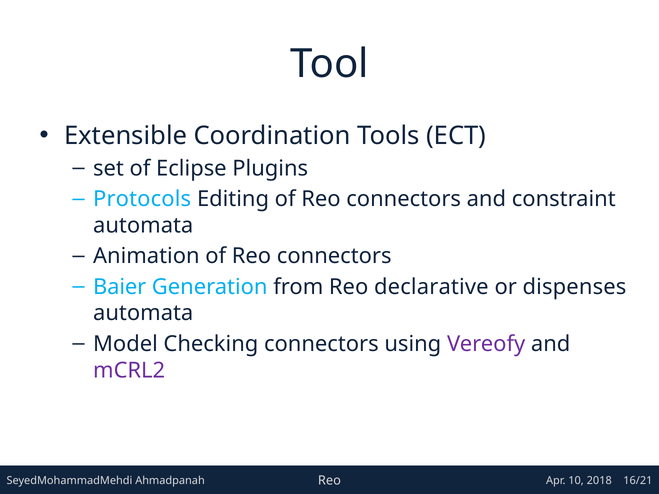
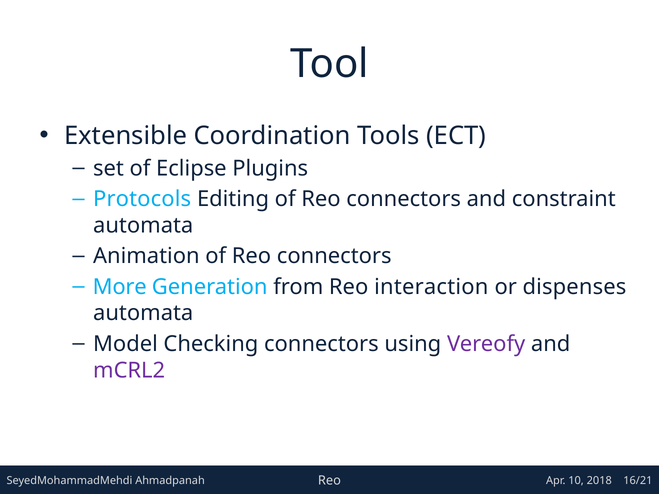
Baier: Baier -> More
declarative: declarative -> interaction
